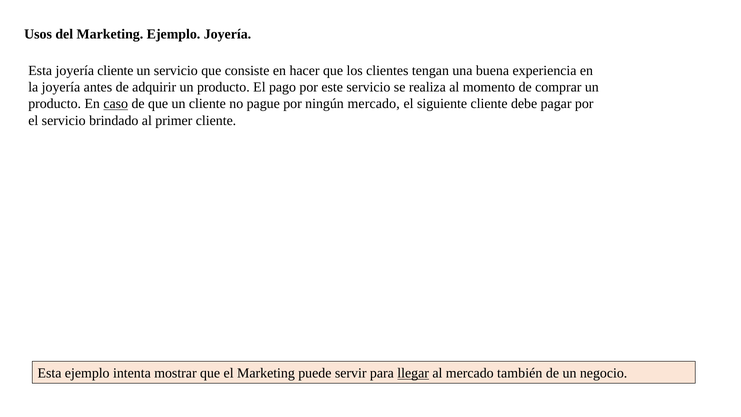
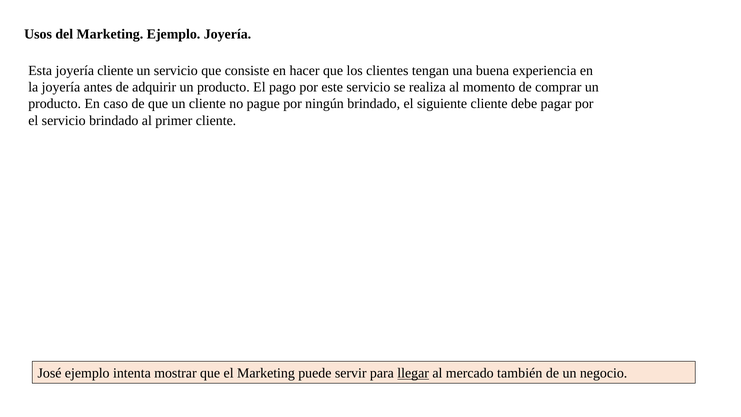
caso underline: present -> none
ningún mercado: mercado -> brindado
Esta at (49, 373): Esta -> José
